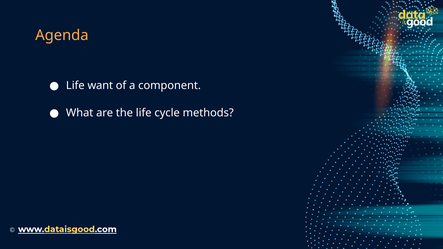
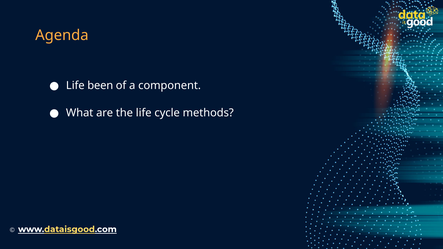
want: want -> been
